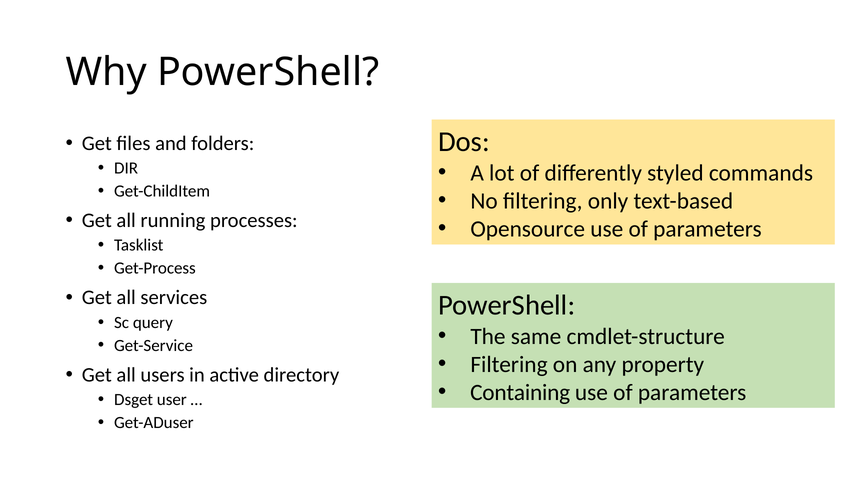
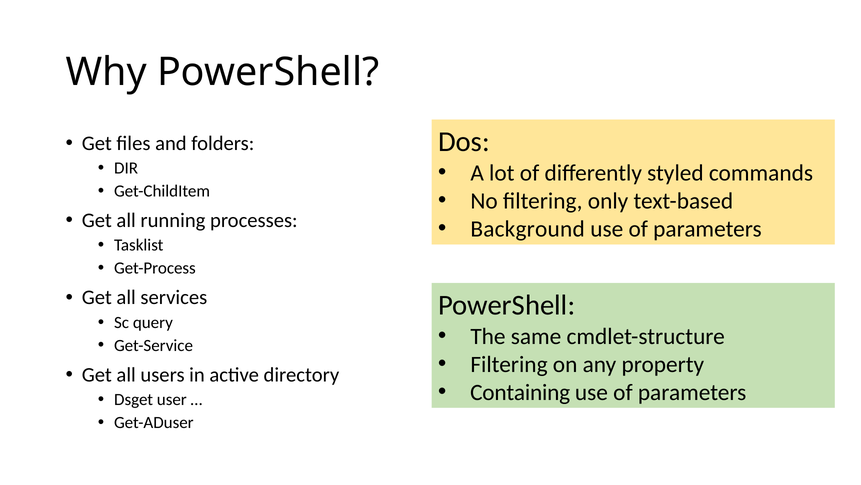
Opensource: Opensource -> Background
